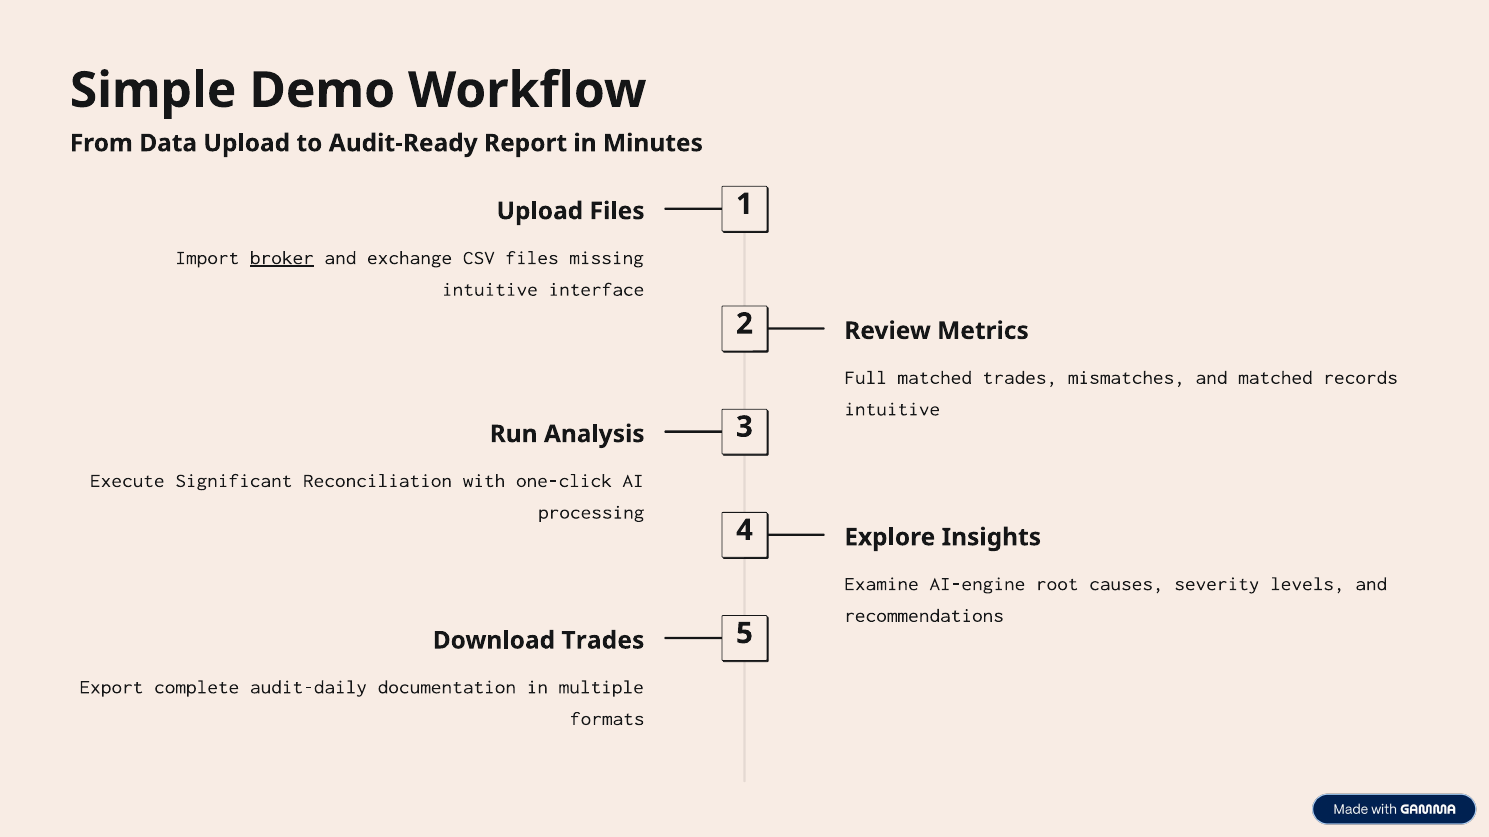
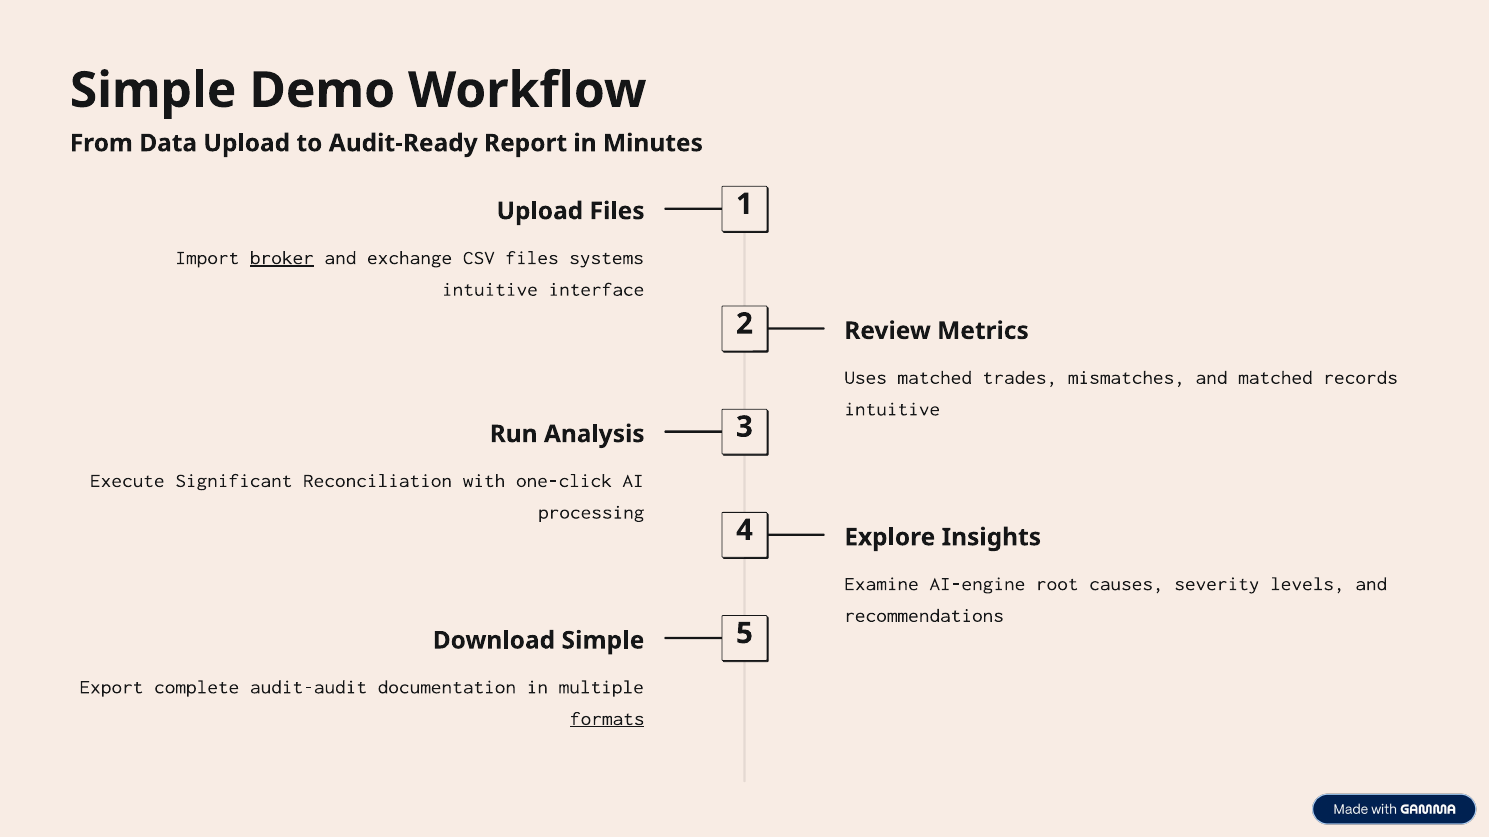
missing: missing -> systems
Full: Full -> Uses
Download Trades: Trades -> Simple
audit-daily: audit-daily -> audit-audit
formats underline: none -> present
